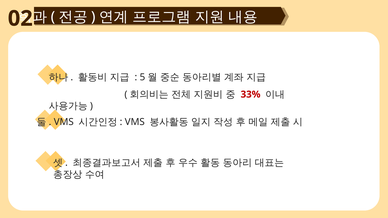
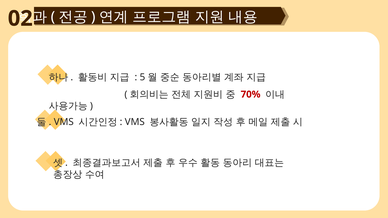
33%: 33% -> 70%
